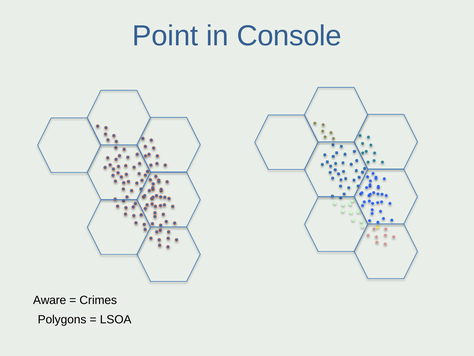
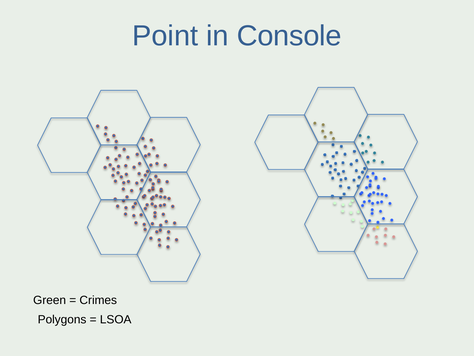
Aware: Aware -> Green
